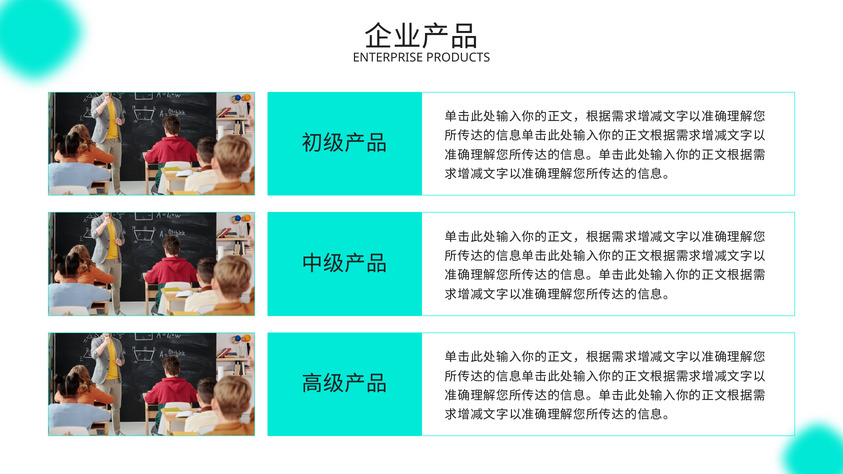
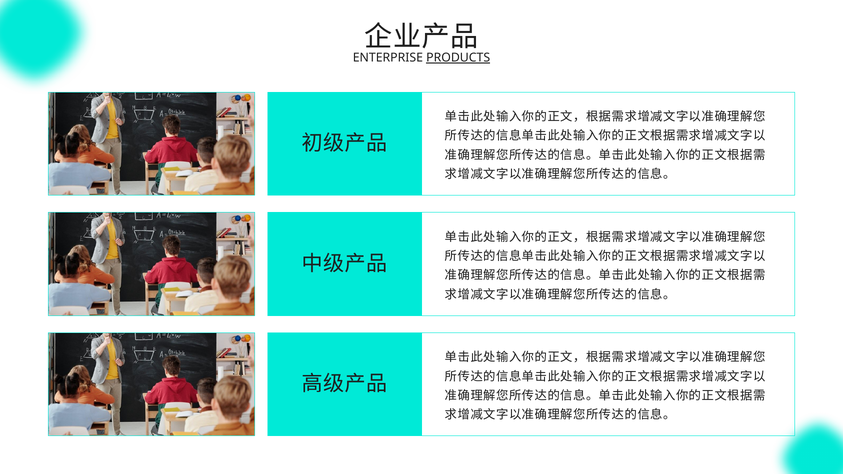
PRODUCTS underline: none -> present
